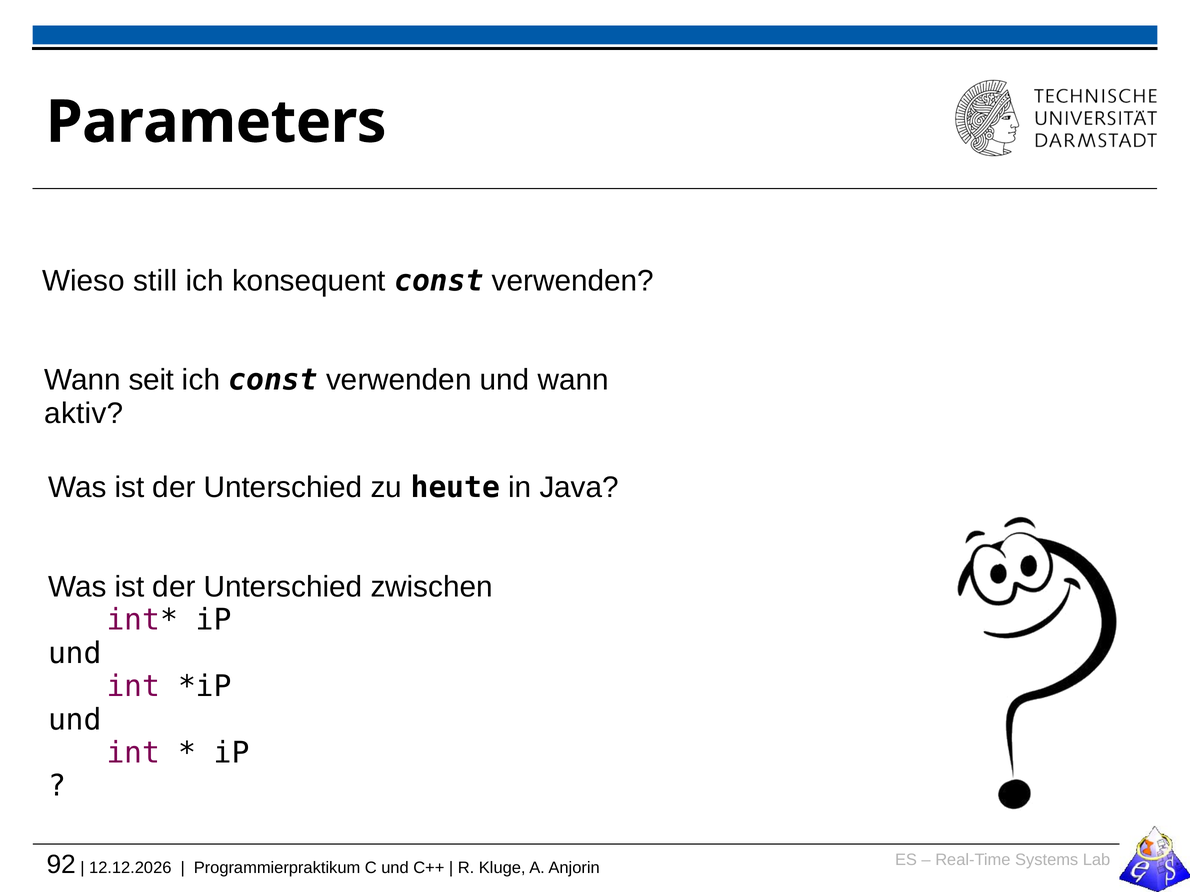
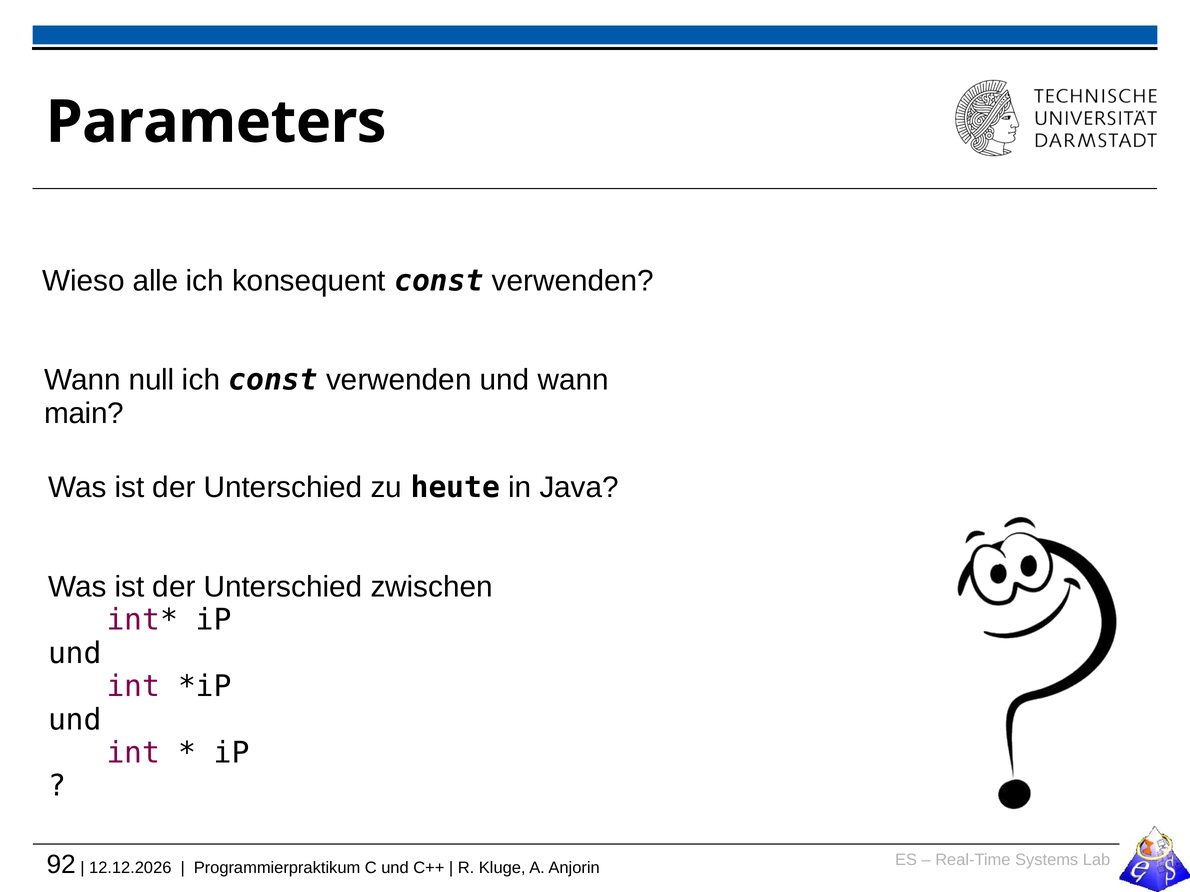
still: still -> alle
seit: seit -> null
aktiv: aktiv -> main
